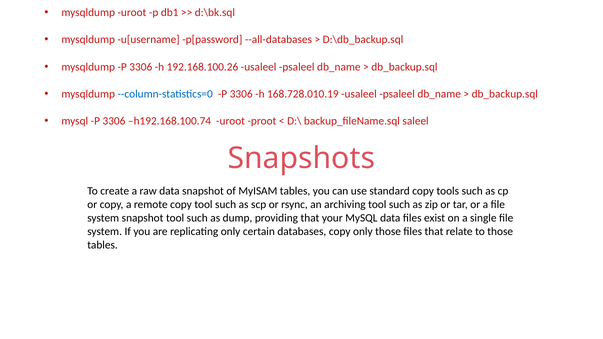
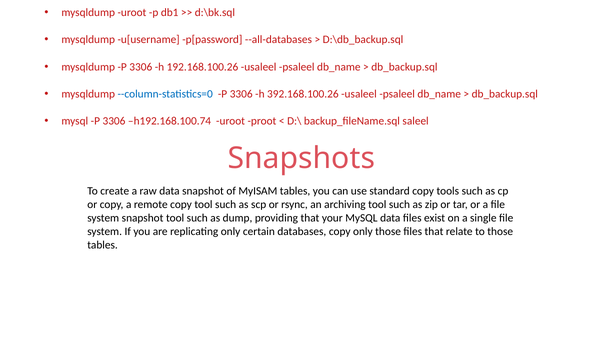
168.728.010.19: 168.728.010.19 -> 392.168.100.26
